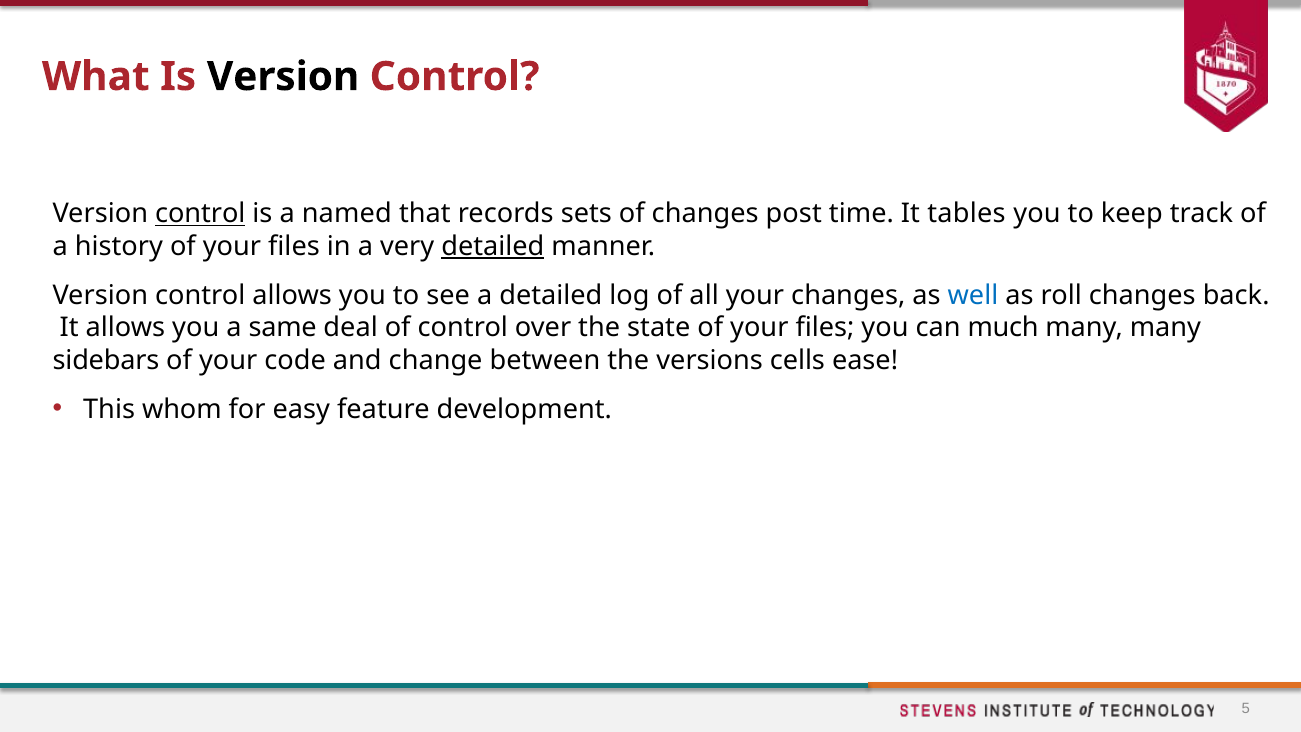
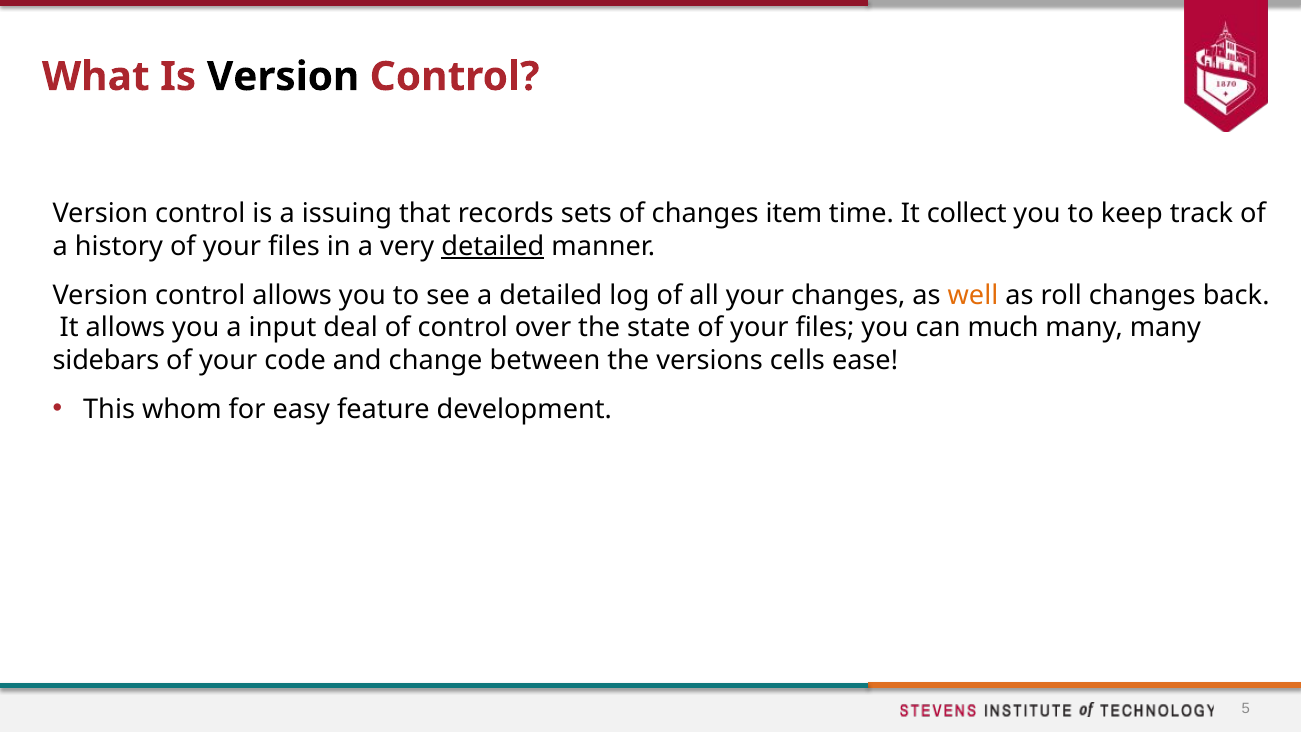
control at (200, 214) underline: present -> none
named: named -> issuing
post: post -> item
tables: tables -> collect
well colour: blue -> orange
same: same -> input
